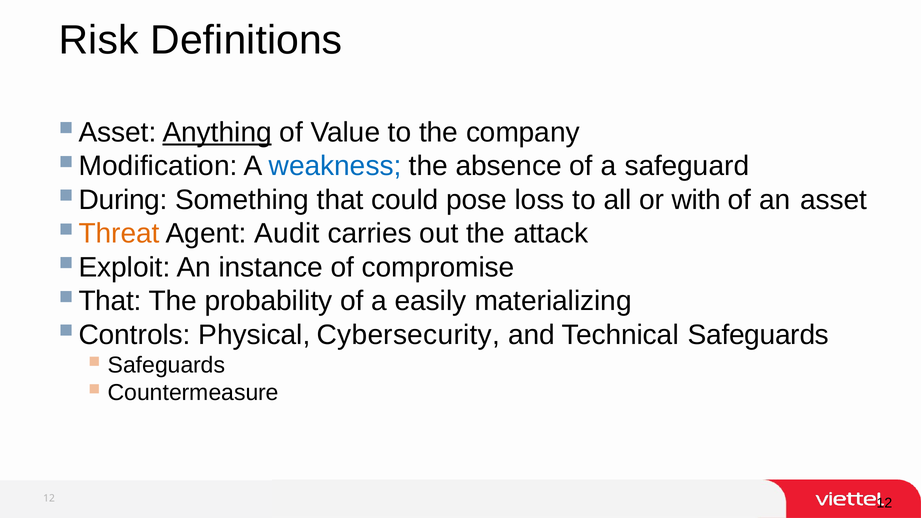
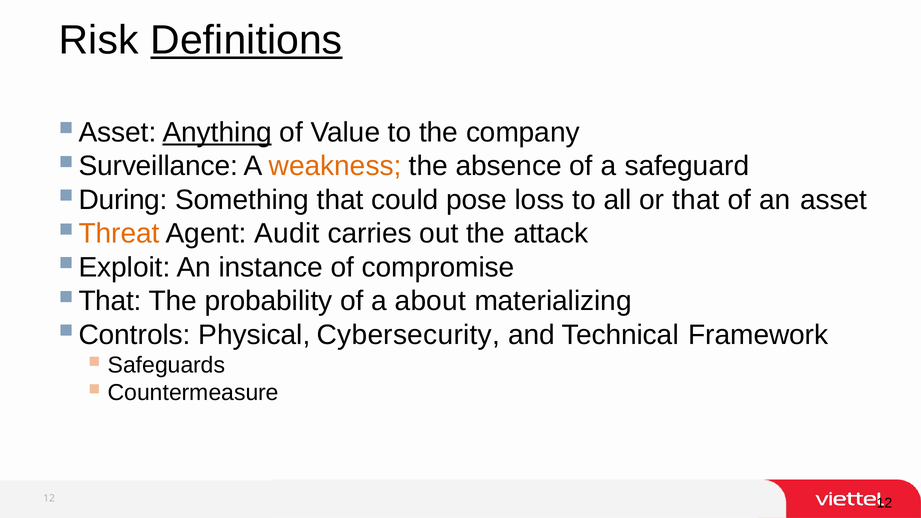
Definitions underline: none -> present
Modification: Modification -> Surveillance
weakness colour: blue -> orange
or with: with -> that
easily: easily -> about
Technical Safeguards: Safeguards -> Framework
